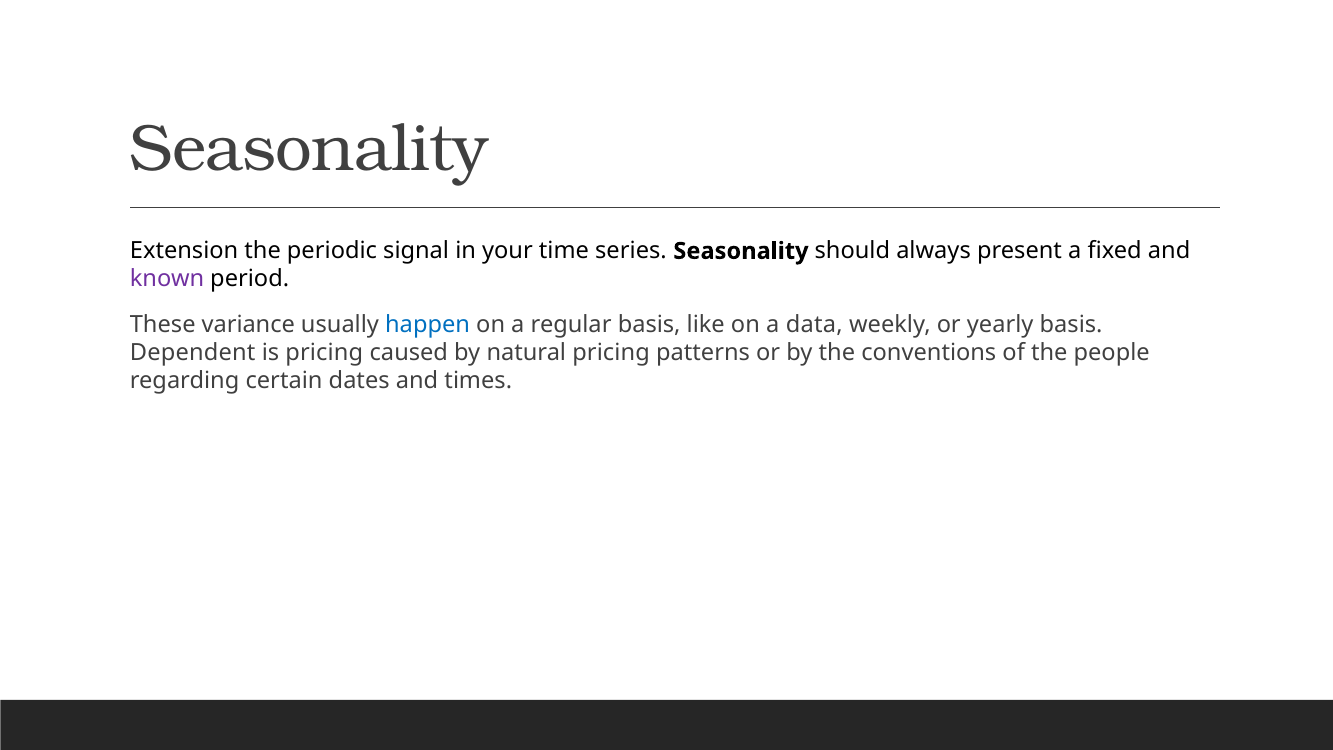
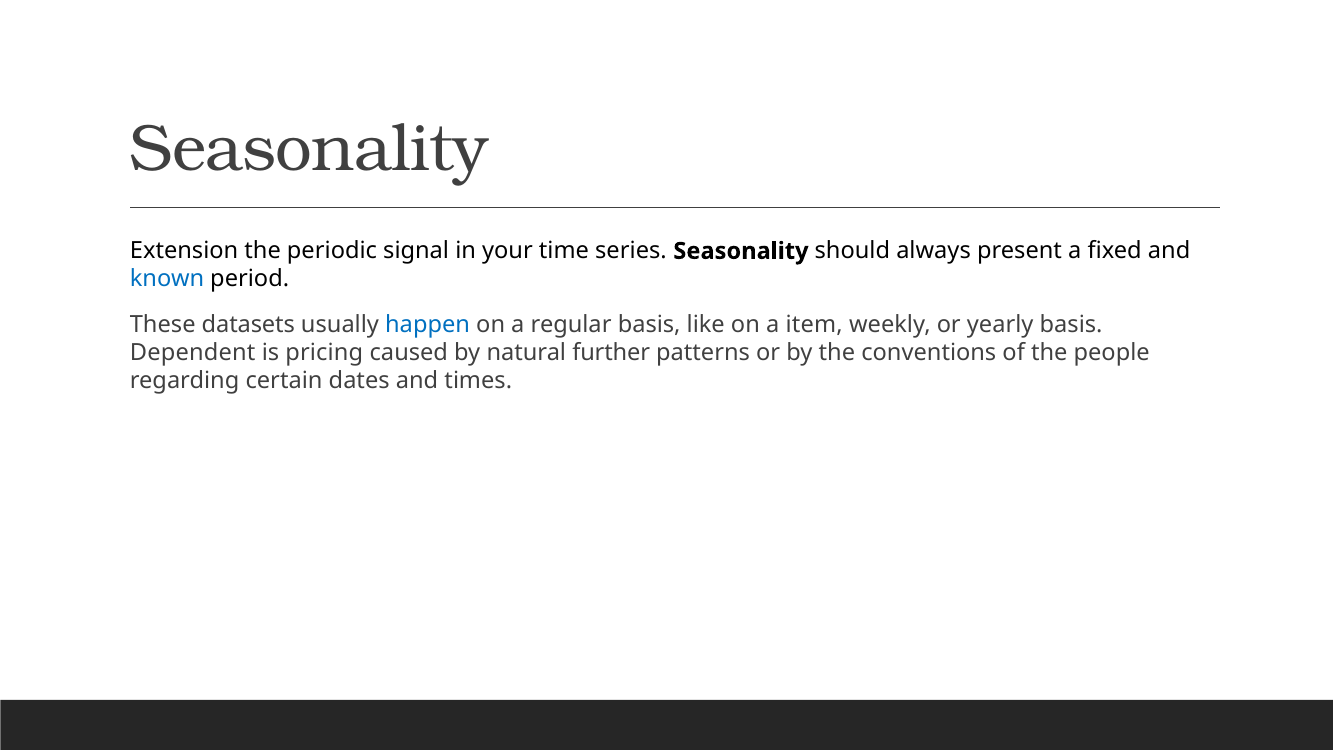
known colour: purple -> blue
variance: variance -> datasets
data: data -> item
natural pricing: pricing -> further
